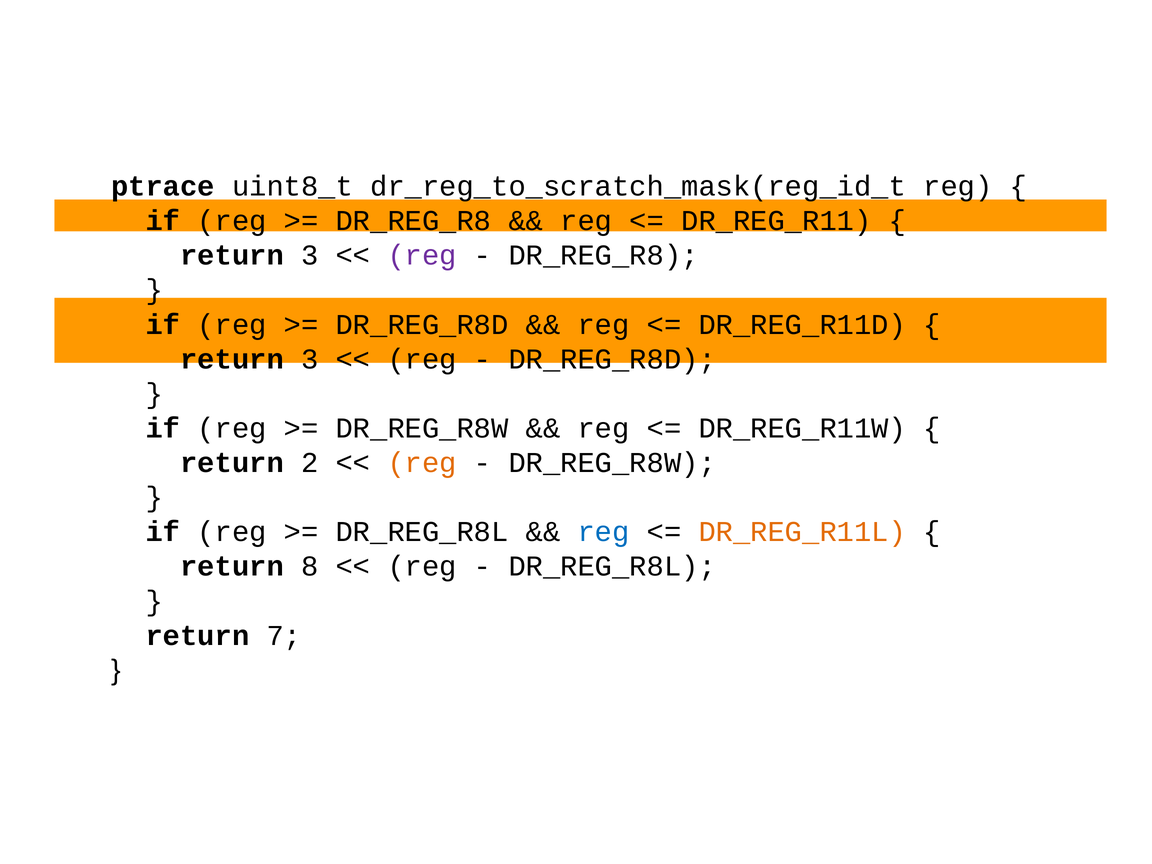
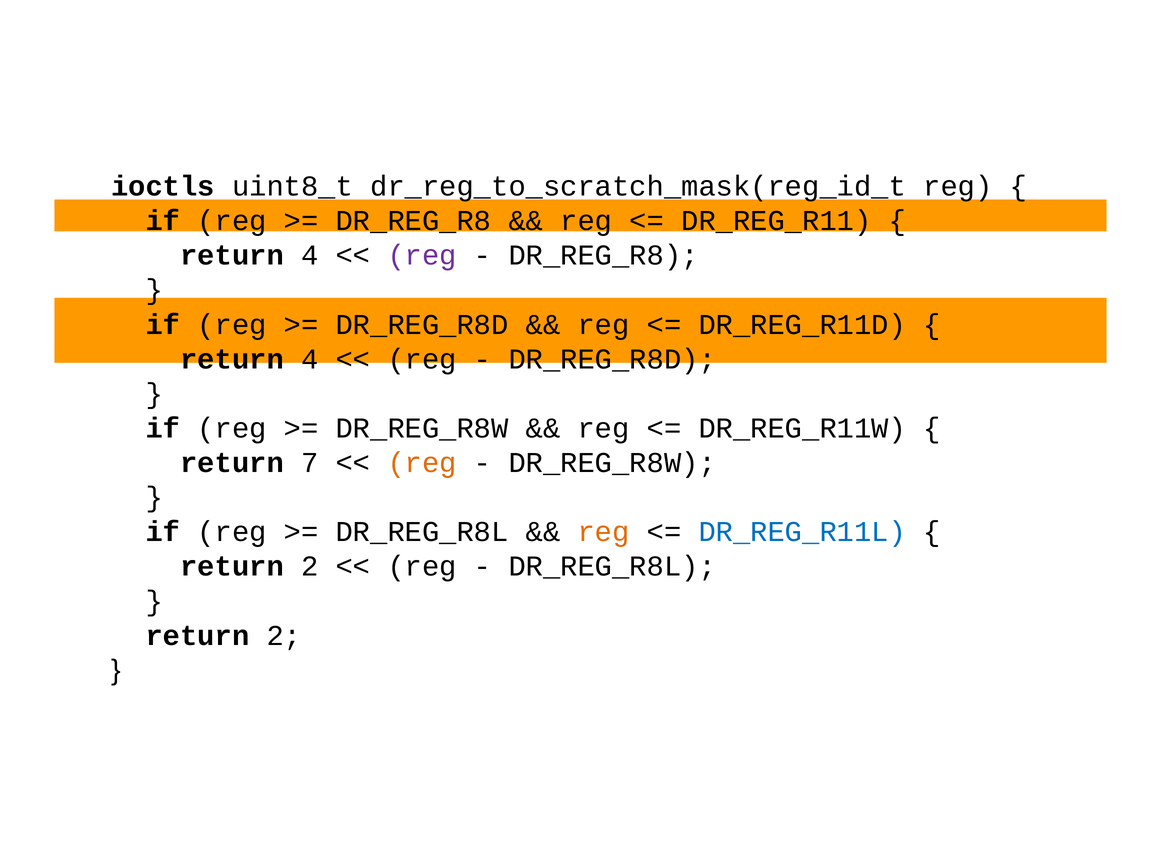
ptrace: ptrace -> ioctls
3 at (310, 255): 3 -> 4
3 at (310, 359): 3 -> 4
2: 2 -> 7
reg at (604, 532) colour: blue -> orange
DR_REG_R11L colour: orange -> blue
8 at (310, 566): 8 -> 2
7 at (284, 636): 7 -> 2
